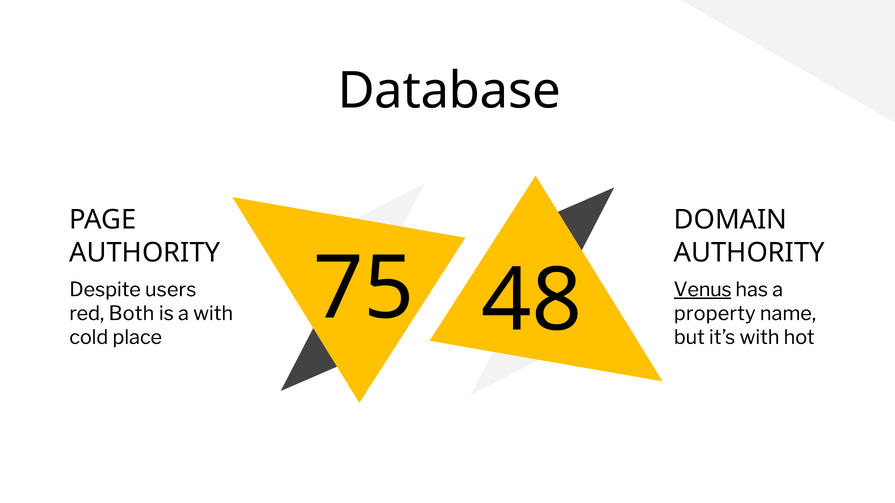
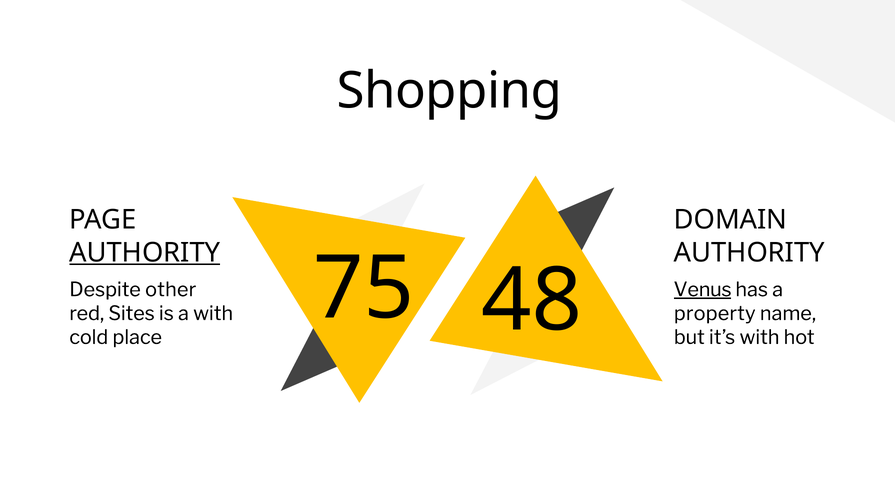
Database: Database -> Shopping
AUTHORITY at (145, 253) underline: none -> present
users: users -> other
Both: Both -> Sites
